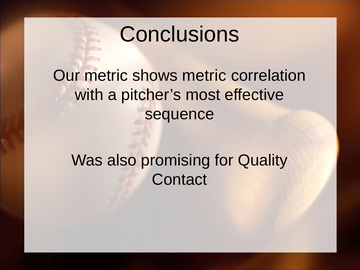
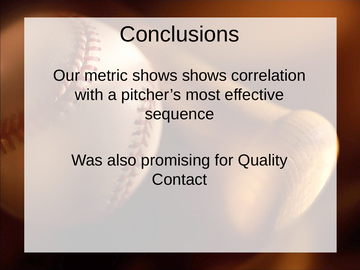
shows metric: metric -> shows
